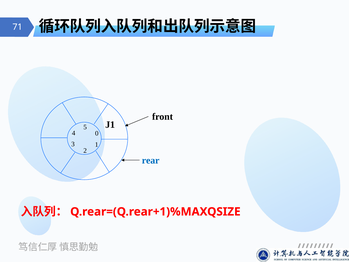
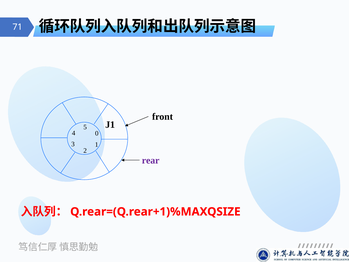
rear colour: blue -> purple
